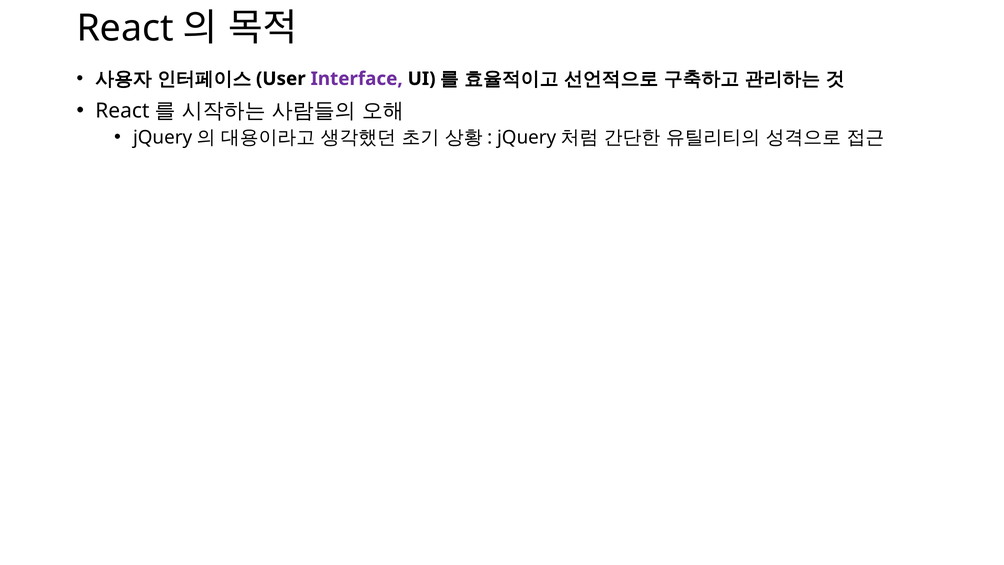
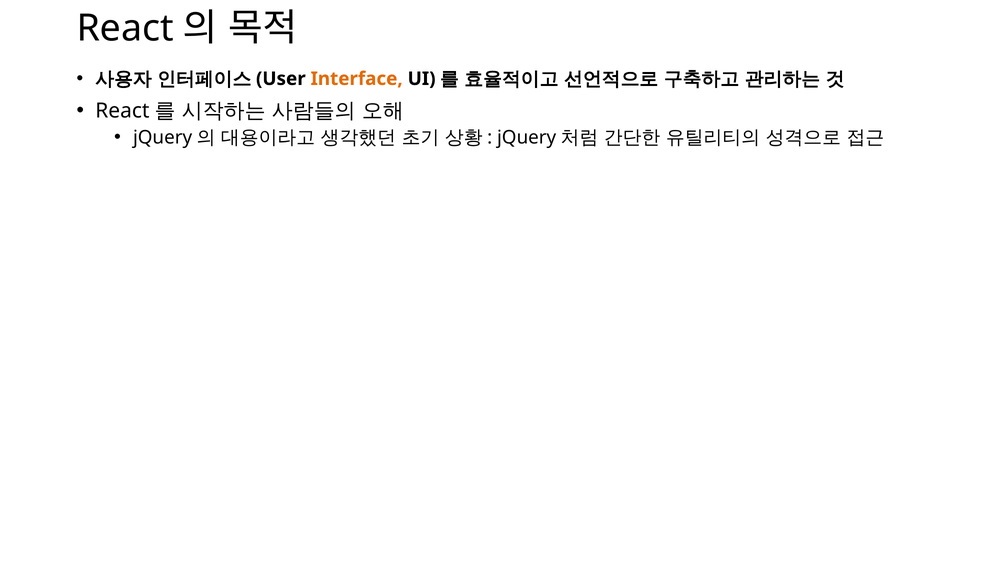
Interface colour: purple -> orange
